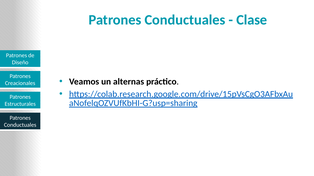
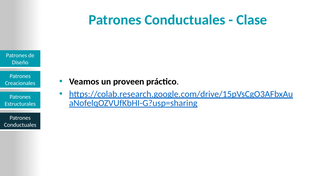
alternas: alternas -> proveen
